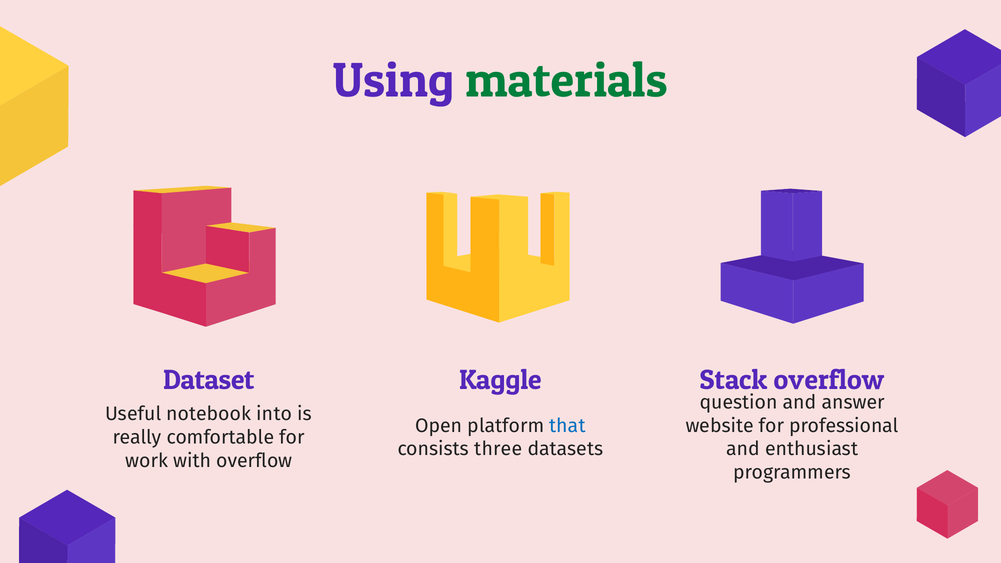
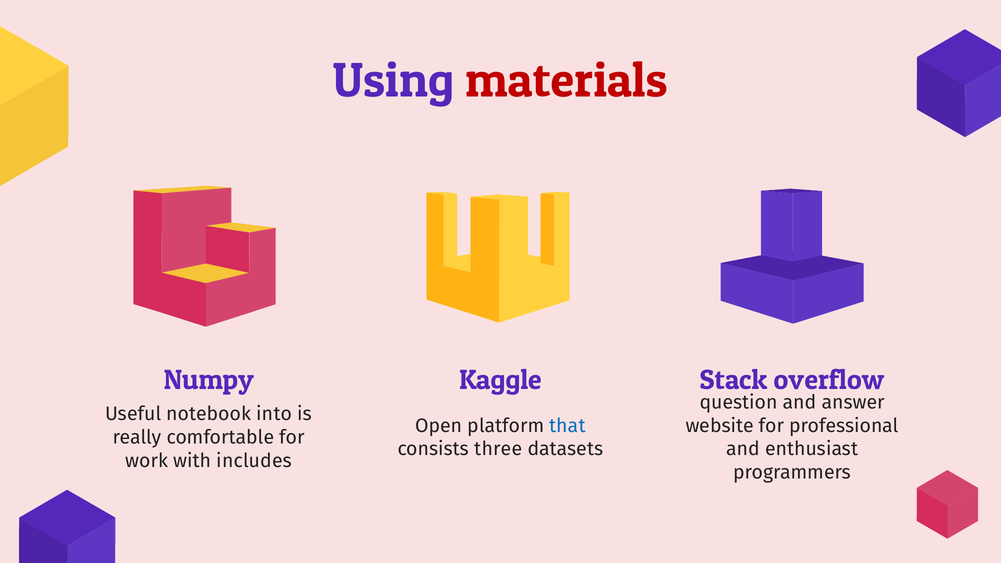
materials colour: green -> red
Dataset: Dataset -> Numpy
with overflow: overflow -> includes
